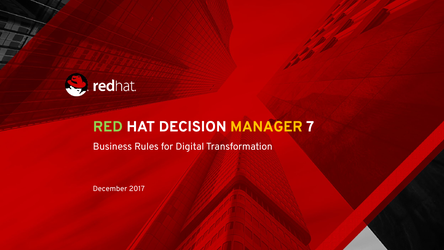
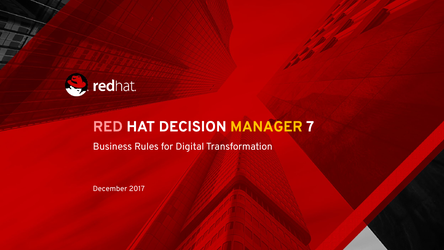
RED colour: light green -> pink
